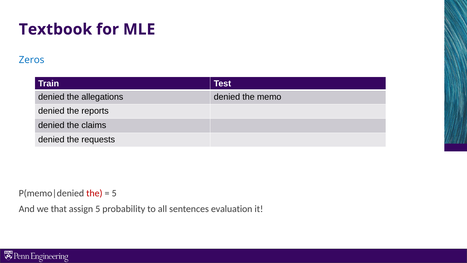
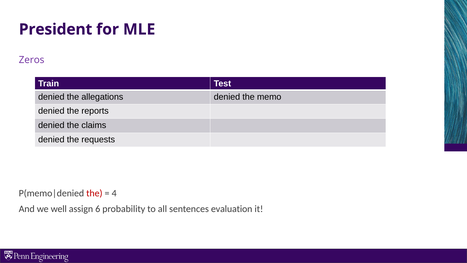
Textbook: Textbook -> President
Zeros colour: blue -> purple
5 at (114, 193): 5 -> 4
that: that -> well
assign 5: 5 -> 6
